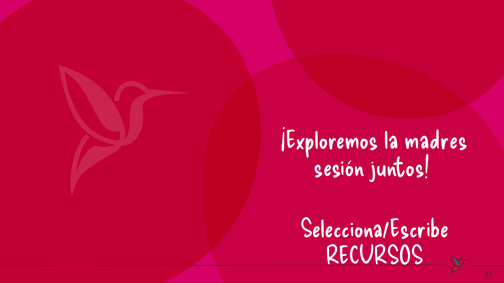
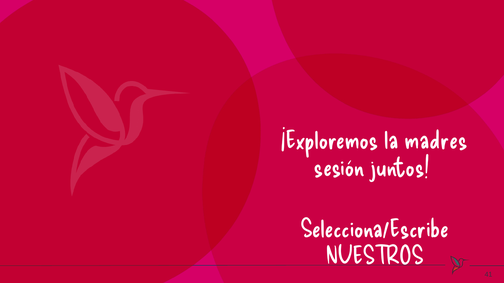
RECURSOS: RECURSOS -> NUESTROS
